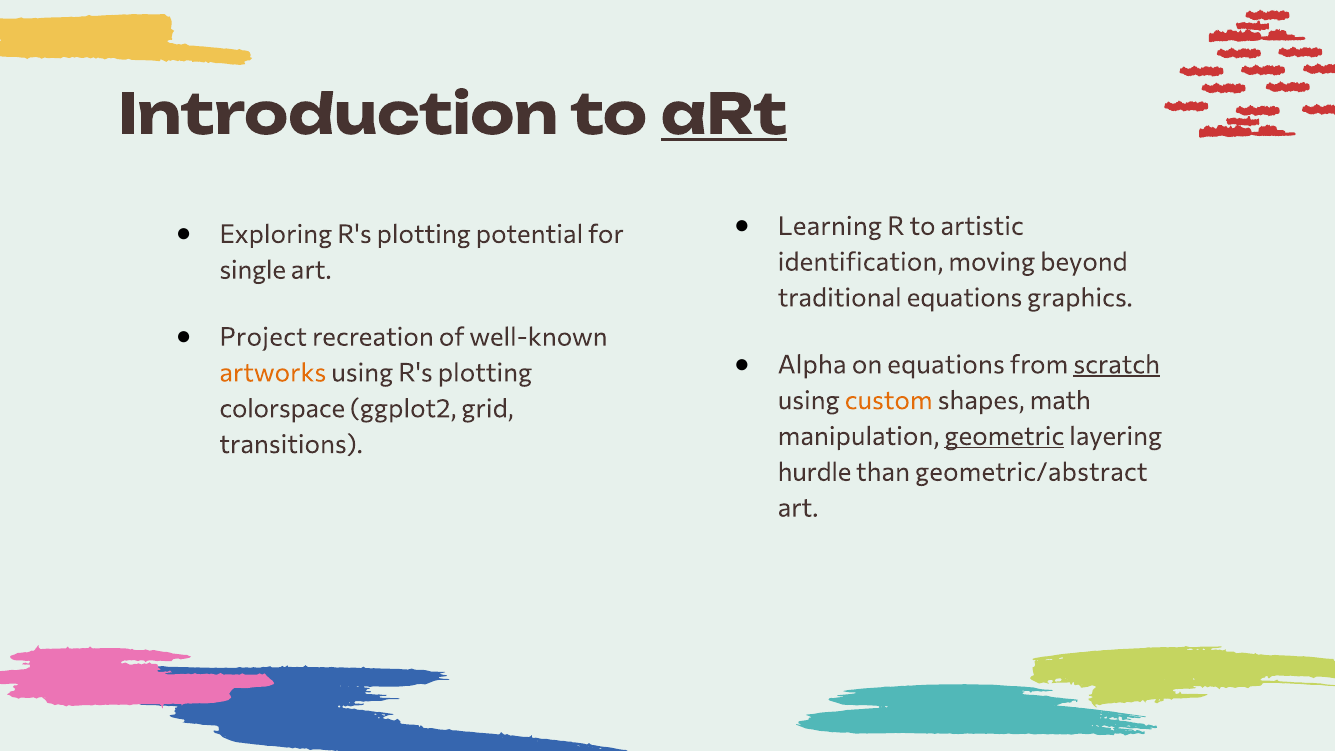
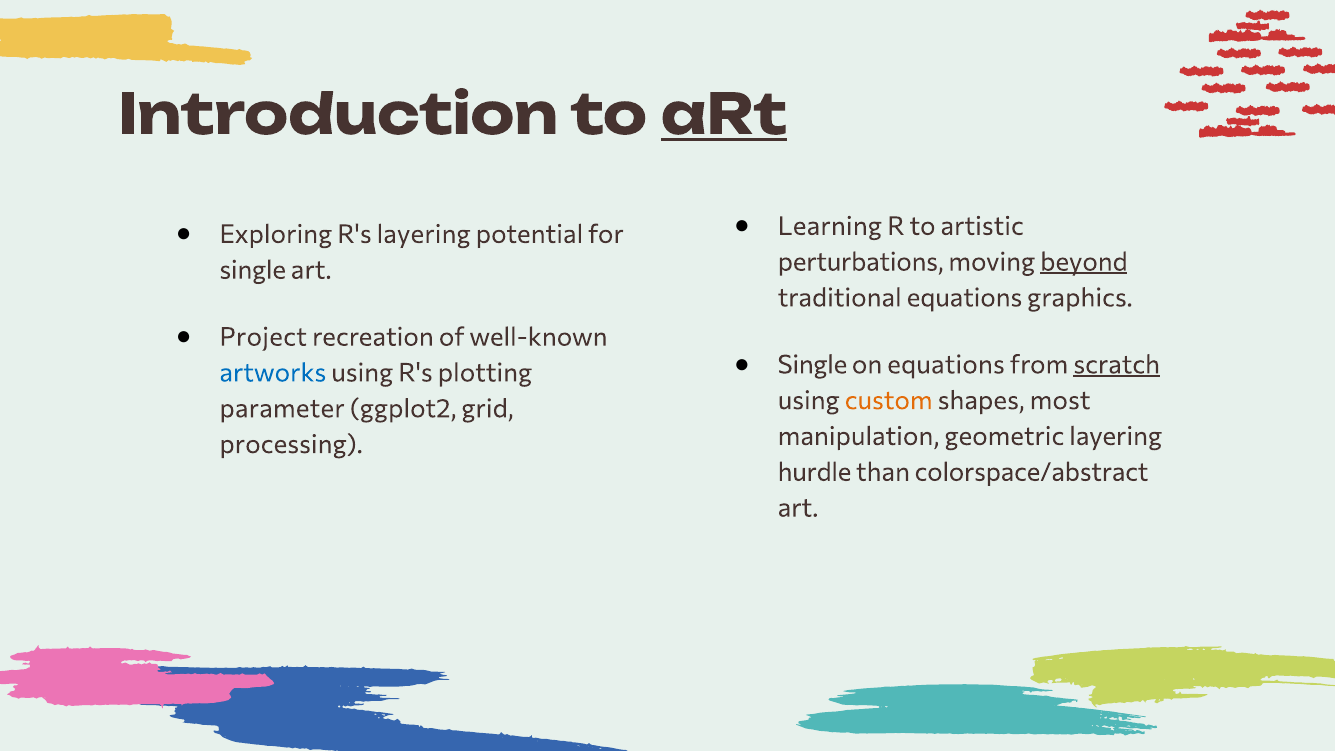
Exploring R's plotting: plotting -> layering
identification: identification -> perturbations
beyond underline: none -> present
Alpha at (812, 365): Alpha -> Single
artworks colour: orange -> blue
math: math -> most
colorspace: colorspace -> parameter
geometric underline: present -> none
transitions: transitions -> processing
geometric/abstract: geometric/abstract -> colorspace/abstract
